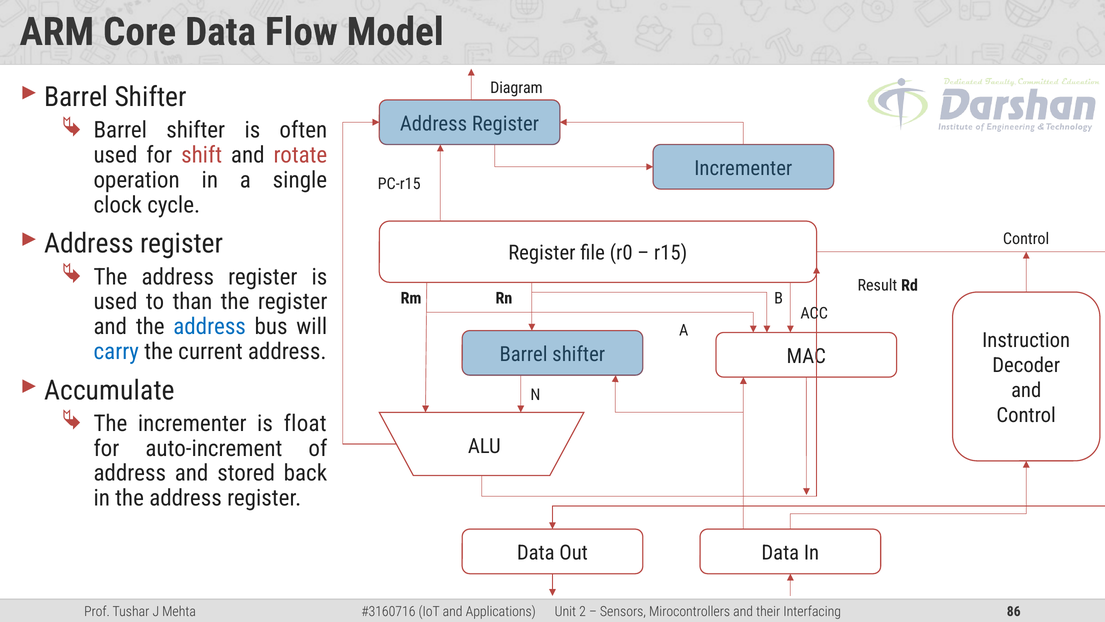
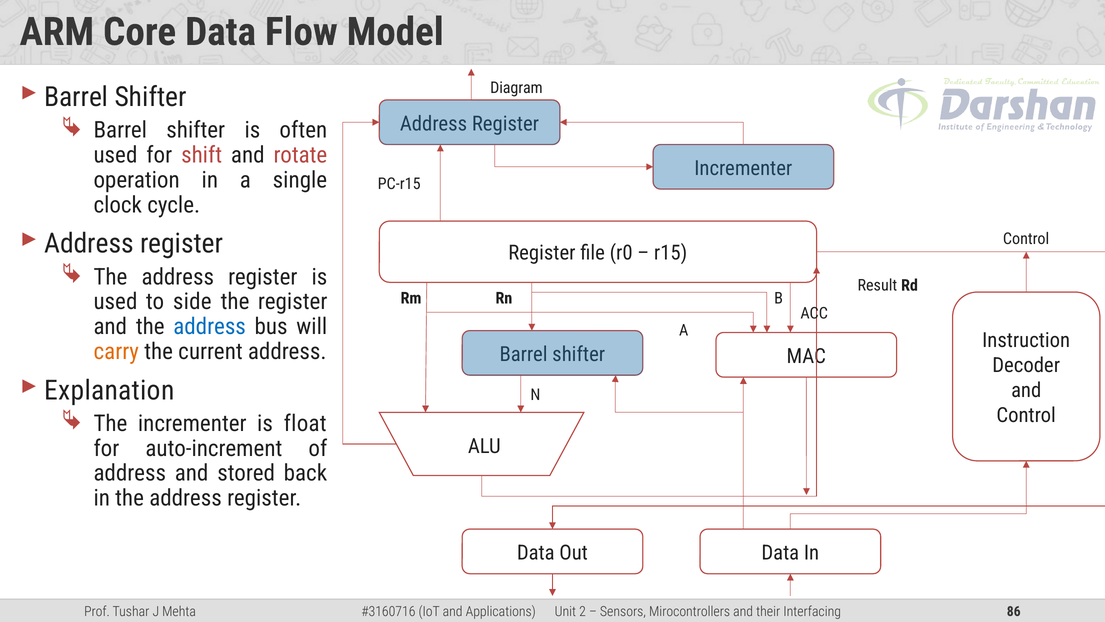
than: than -> side
carry colour: blue -> orange
Accumulate: Accumulate -> Explanation
